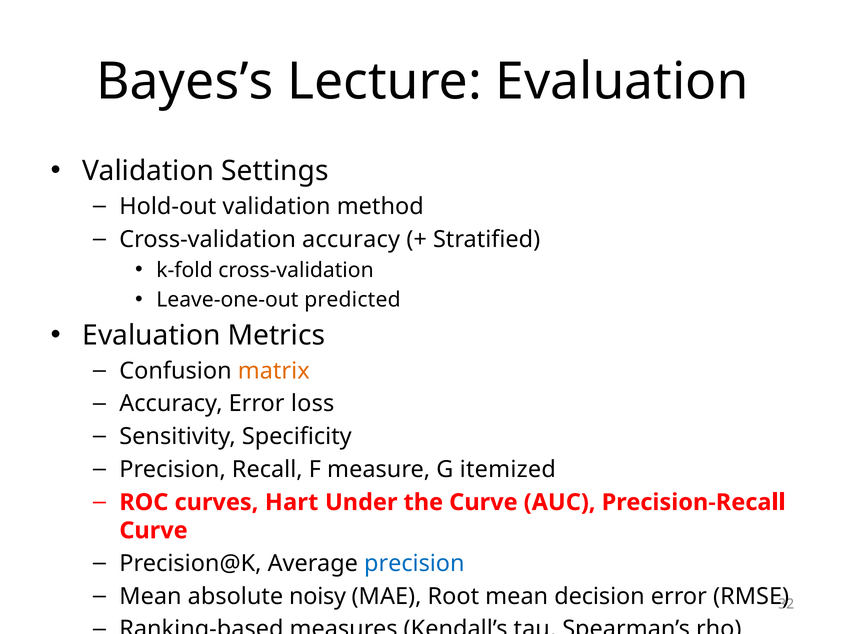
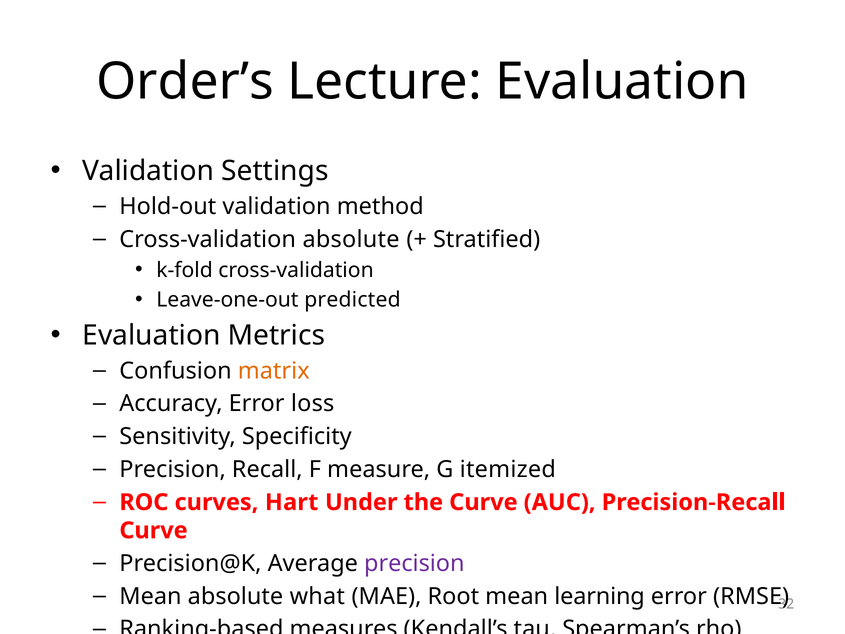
Bayes’s: Bayes’s -> Order’s
Cross-validation accuracy: accuracy -> absolute
precision at (414, 563) colour: blue -> purple
noisy: noisy -> what
decision: decision -> learning
